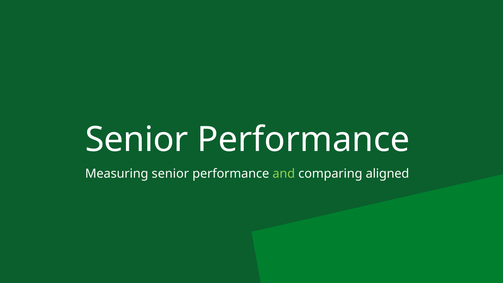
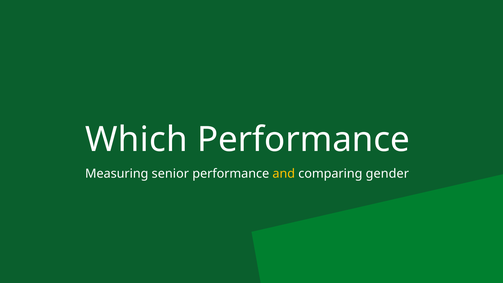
Senior at (137, 139): Senior -> Which
and colour: light green -> yellow
aligned: aligned -> gender
